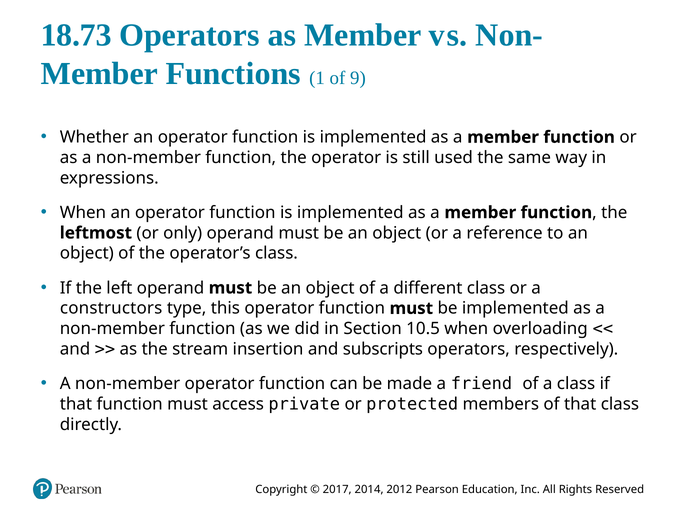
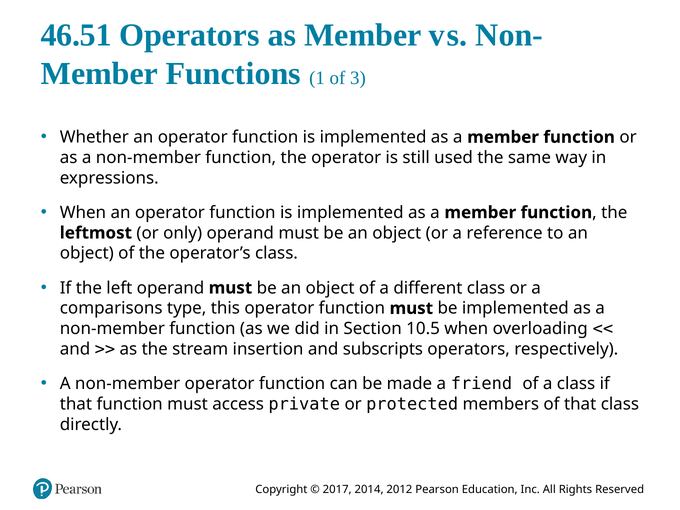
18.73: 18.73 -> 46.51
9: 9 -> 3
constructors: constructors -> comparisons
